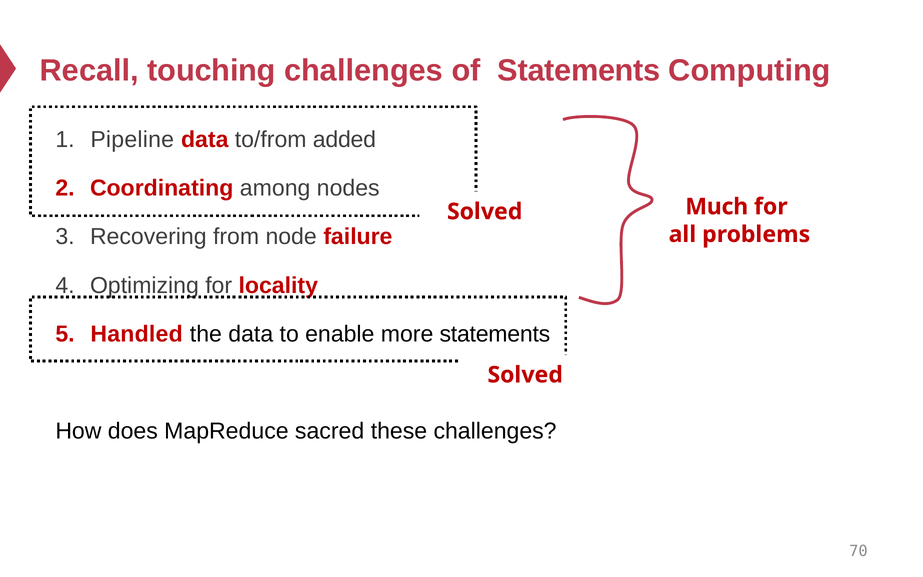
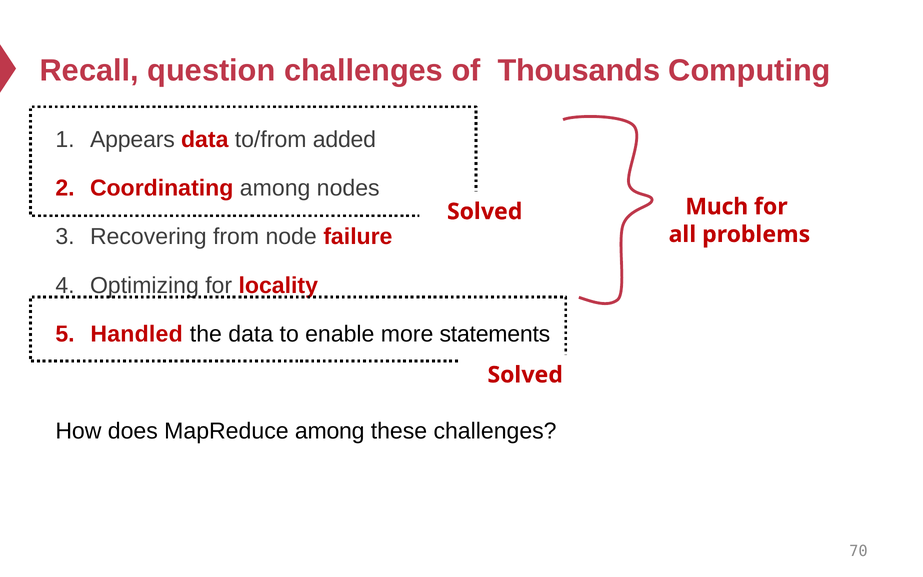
touching: touching -> question
of Statements: Statements -> Thousands
Pipeline: Pipeline -> Appears
MapReduce sacred: sacred -> among
